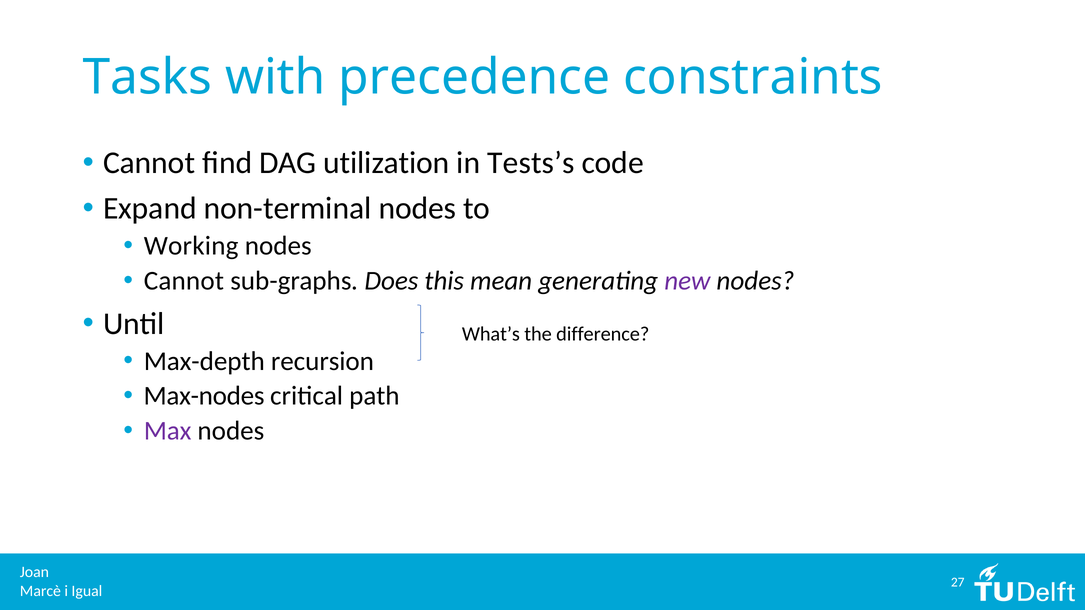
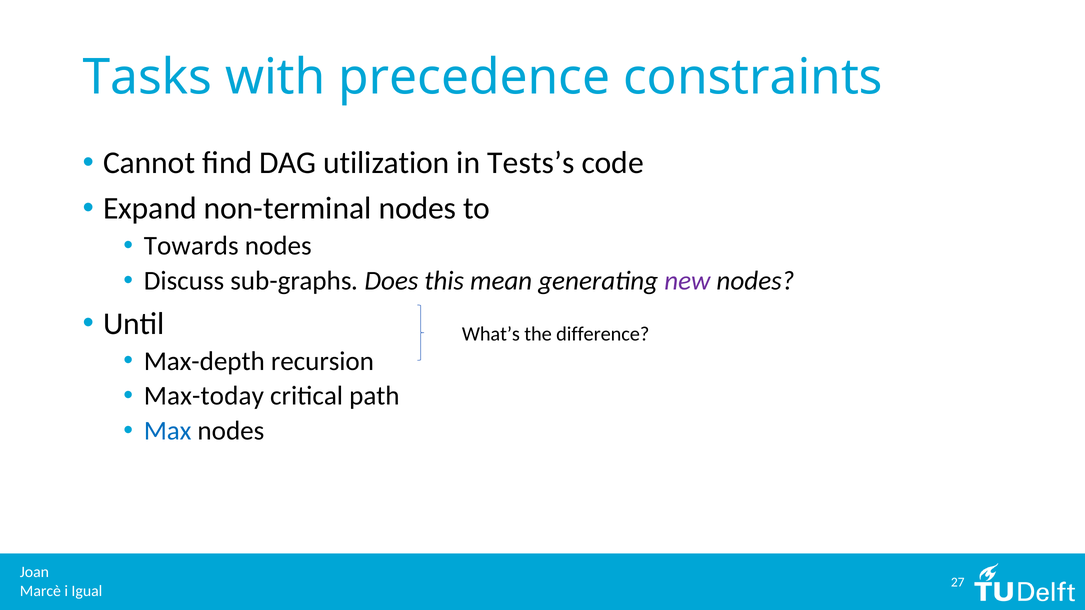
Working: Working -> Towards
Cannot at (184, 281): Cannot -> Discuss
Max-nodes: Max-nodes -> Max-today
Max colour: purple -> blue
